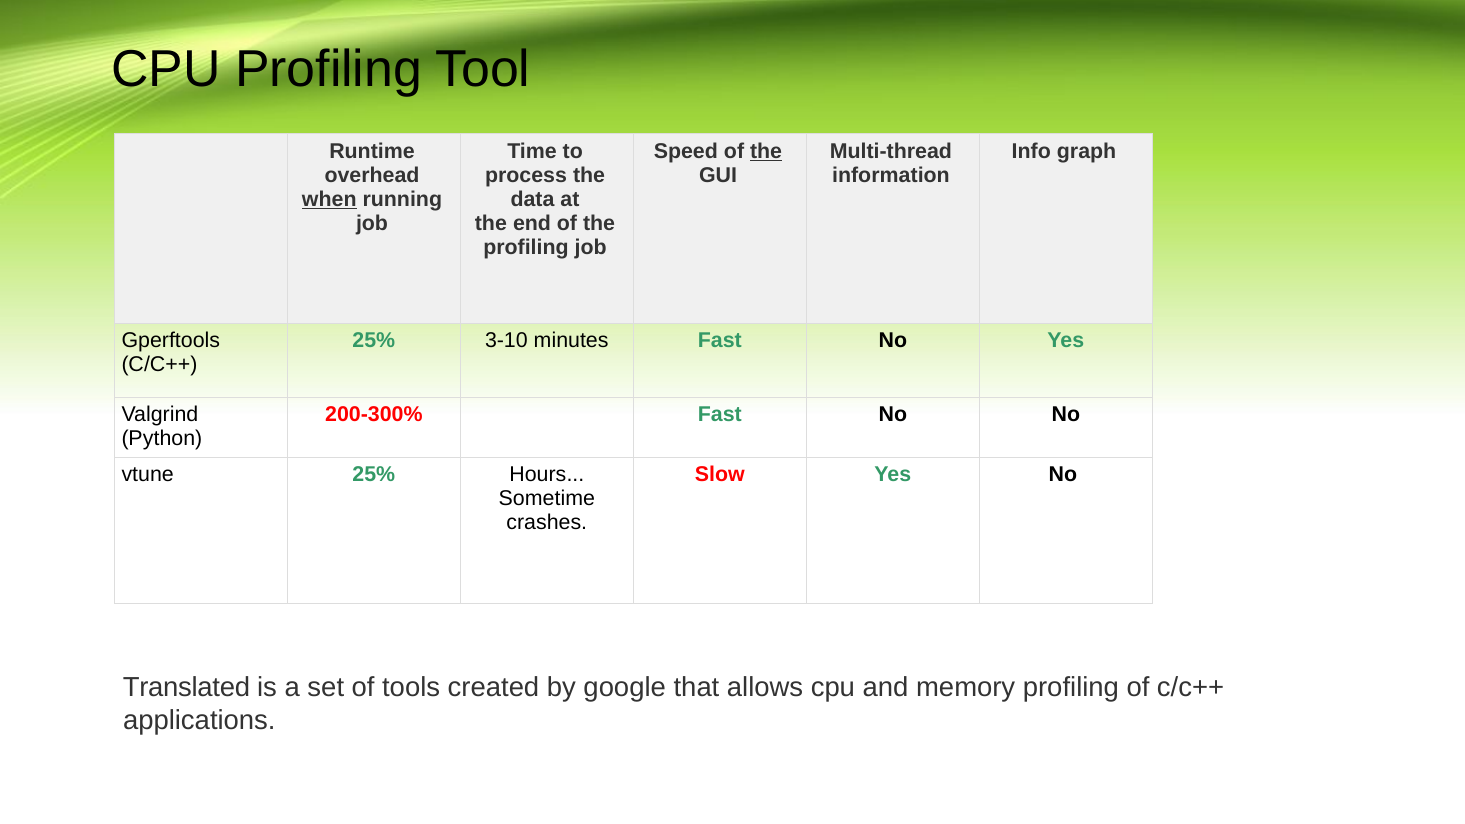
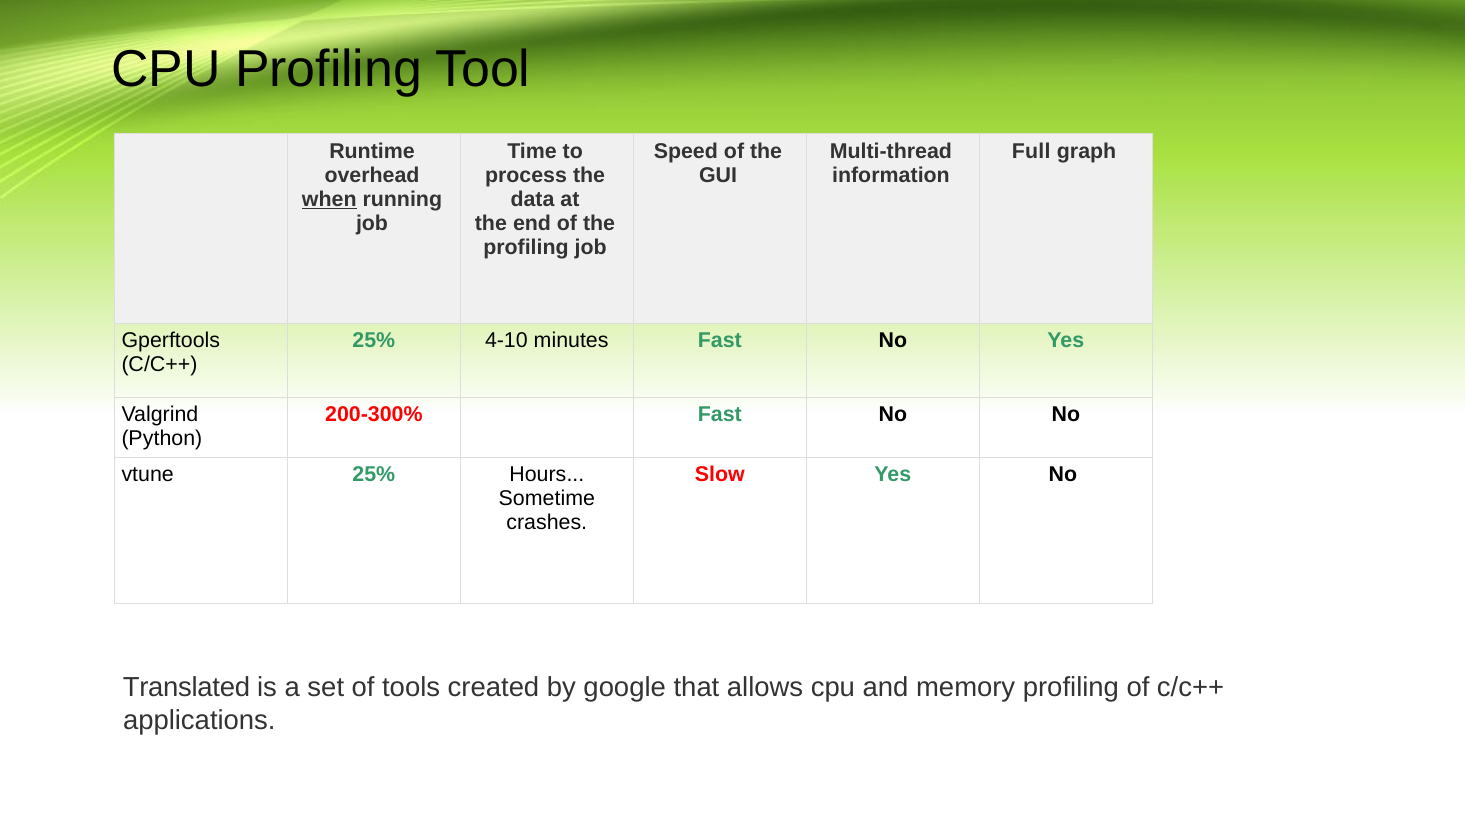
the at (766, 151) underline: present -> none
Info: Info -> Full
3-10: 3-10 -> 4-10
